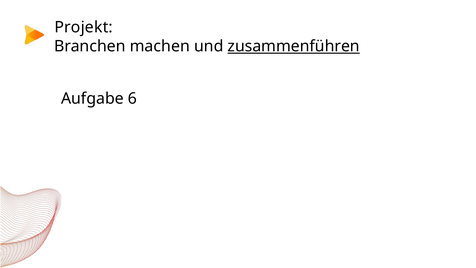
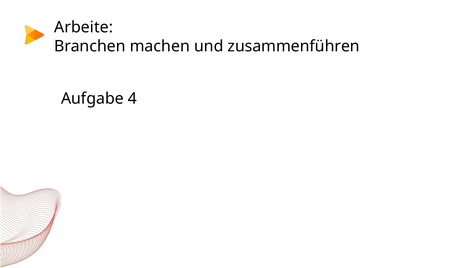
Projekt: Projekt -> Arbeite
zusammenführen underline: present -> none
6: 6 -> 4
